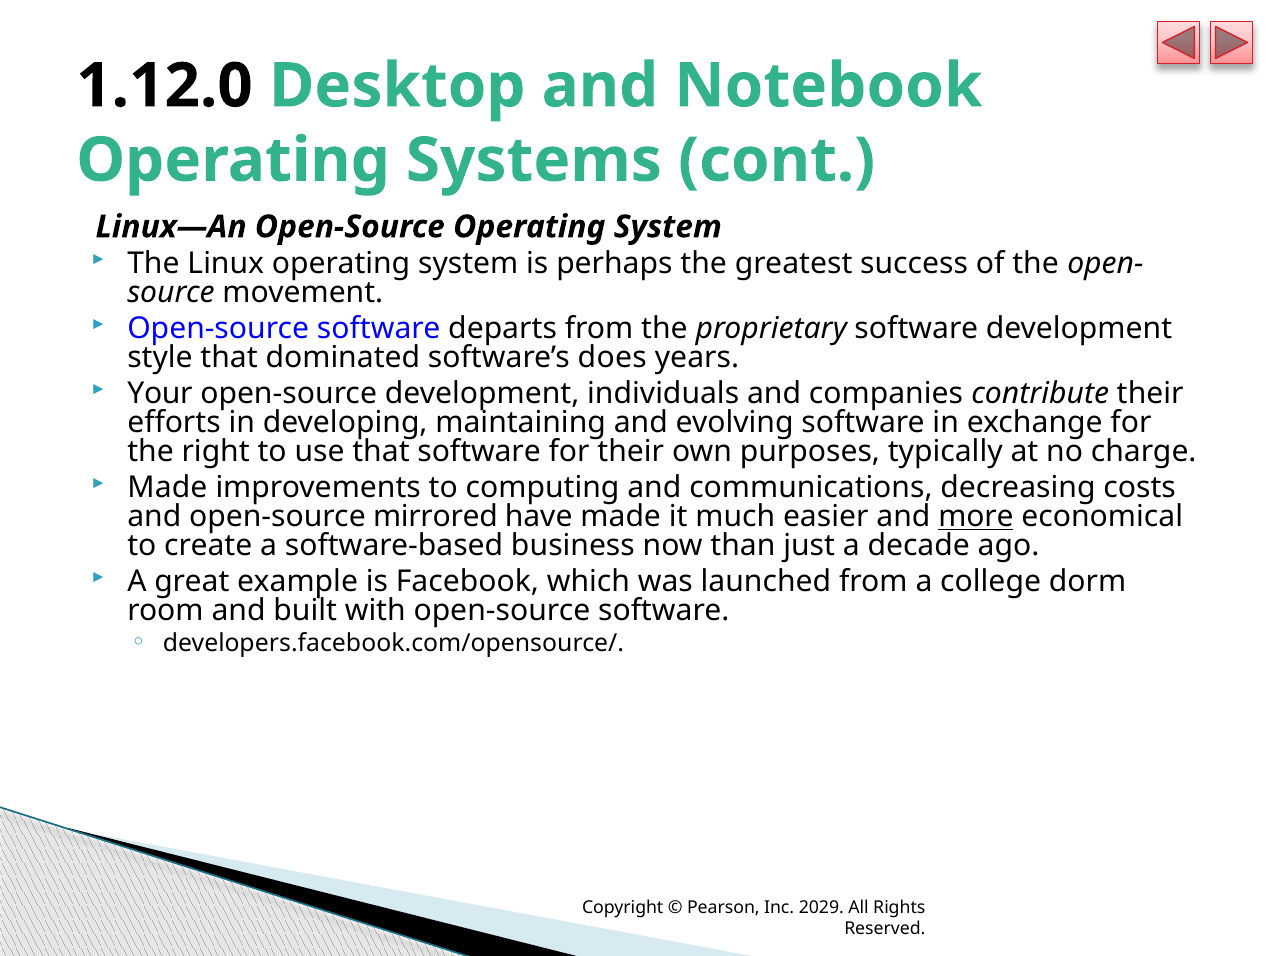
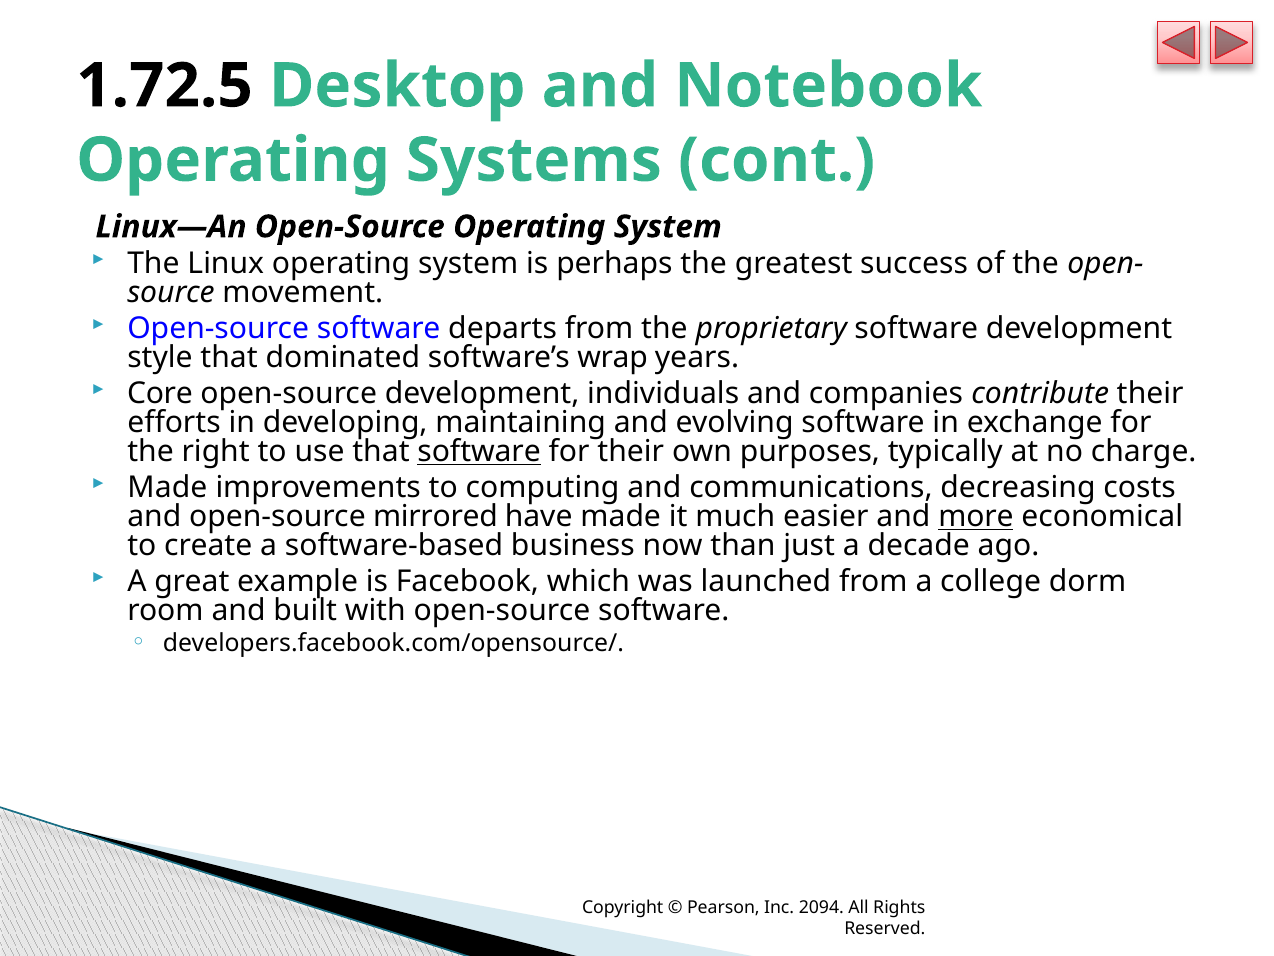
1.12.0: 1.12.0 -> 1.72.5
does: does -> wrap
Your: Your -> Core
software at (479, 451) underline: none -> present
2029: 2029 -> 2094
